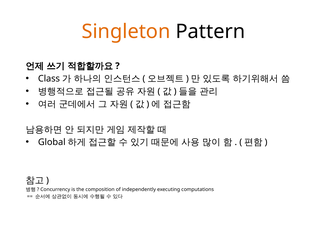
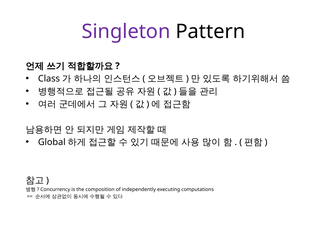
Singleton colour: orange -> purple
